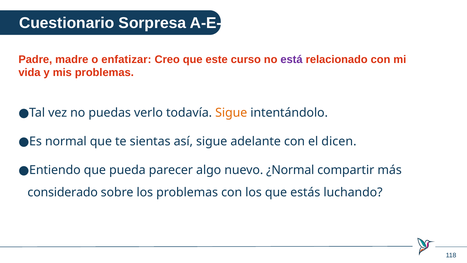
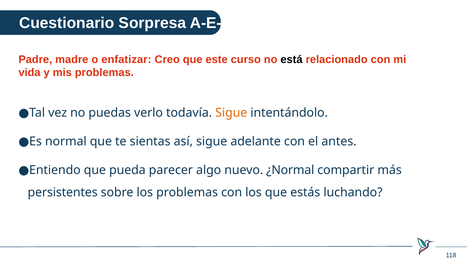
está colour: purple -> black
dicen: dicen -> antes
considerado: considerado -> persistentes
